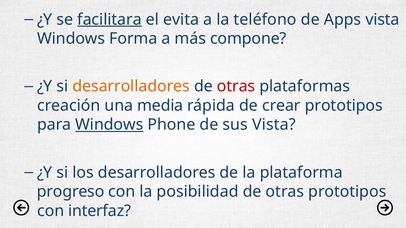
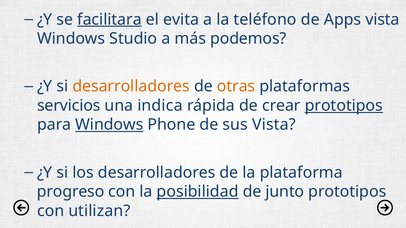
Forma: Forma -> Studio
compone: compone -> podemos
otras at (236, 87) colour: red -> orange
creación: creación -> servicios
media: media -> indica
prototipos at (344, 106) underline: none -> present
posibilidad underline: none -> present
otras at (285, 192): otras -> junto
interfaz: interfaz -> utilizan
